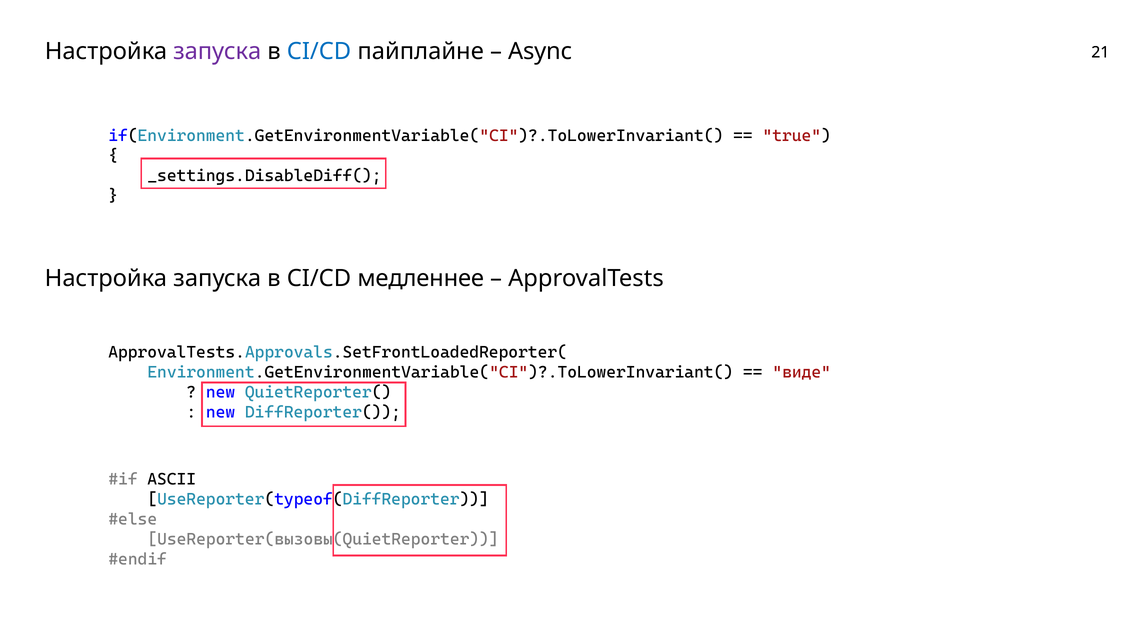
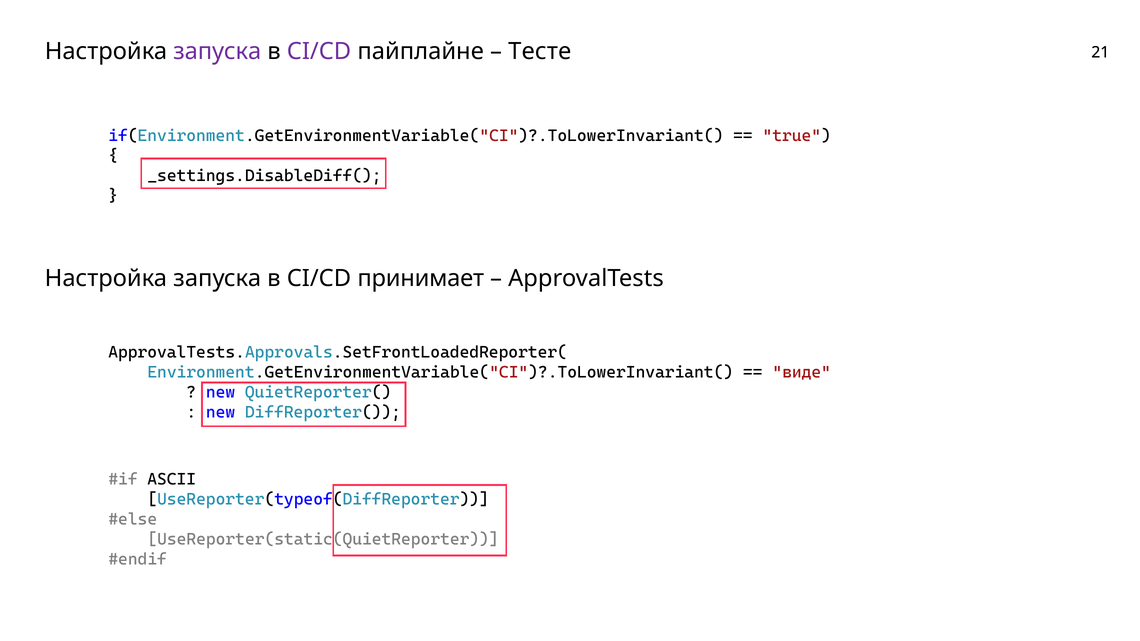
CI/CD at (319, 51) colour: blue -> purple
Async: Async -> Тесте
медленнее: медленнее -> принимает
UseReporter(вызовы(QuietReporter: UseReporter(вызовы(QuietReporter -> UseReporter(static(QuietReporter
